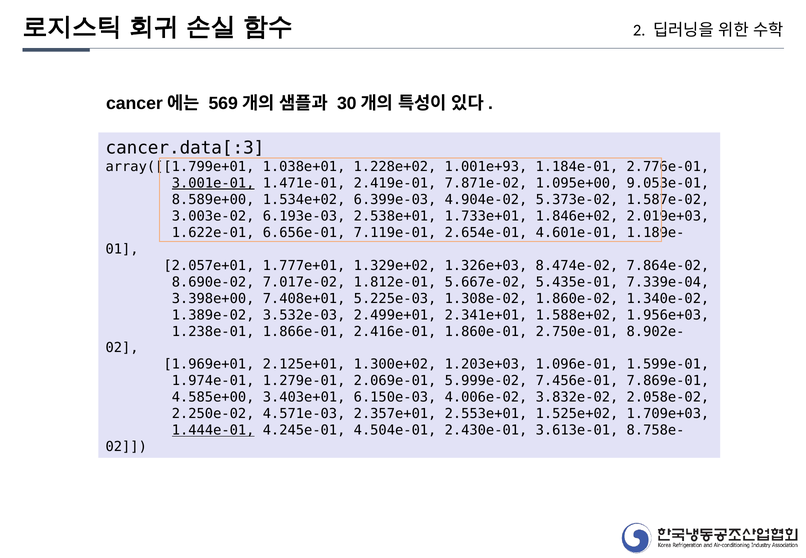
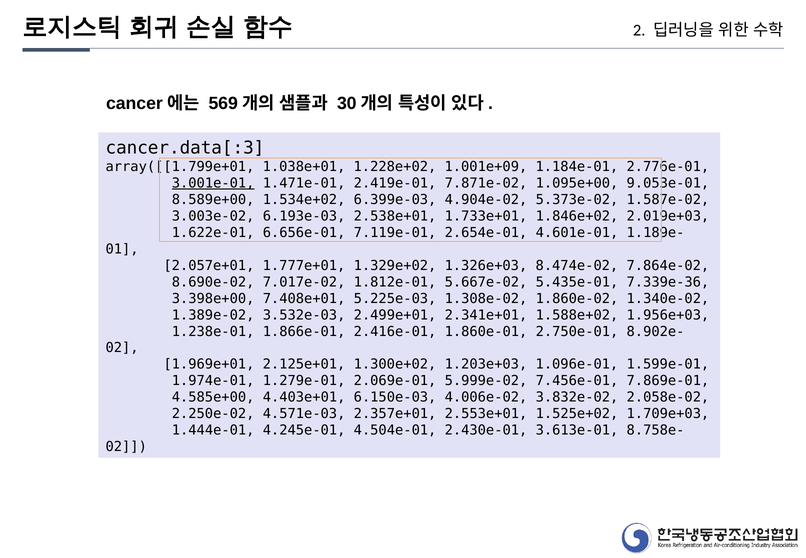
1.001e+93: 1.001e+93 -> 1.001e+09
7.339e-04: 7.339e-04 -> 7.339e-36
3.403e+01: 3.403e+01 -> 4.403e+01
1.444e-01 underline: present -> none
